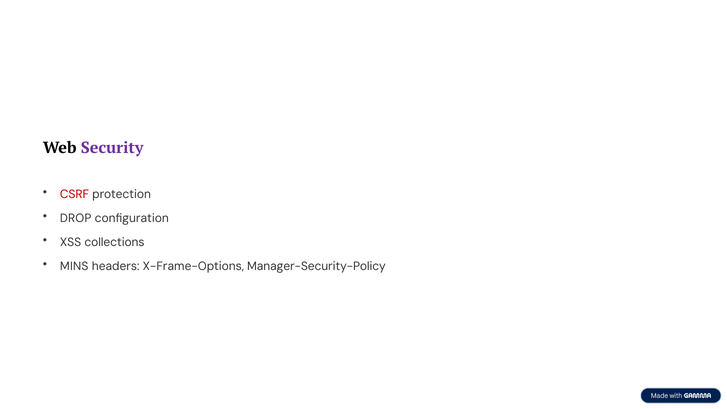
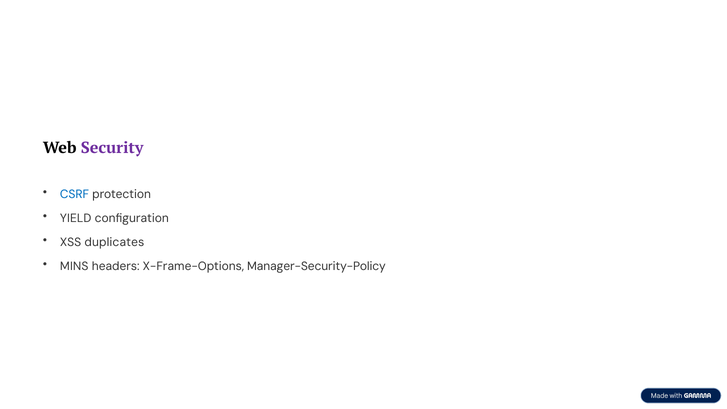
CSRF colour: red -> blue
DROP: DROP -> YIELD
collections: collections -> duplicates
